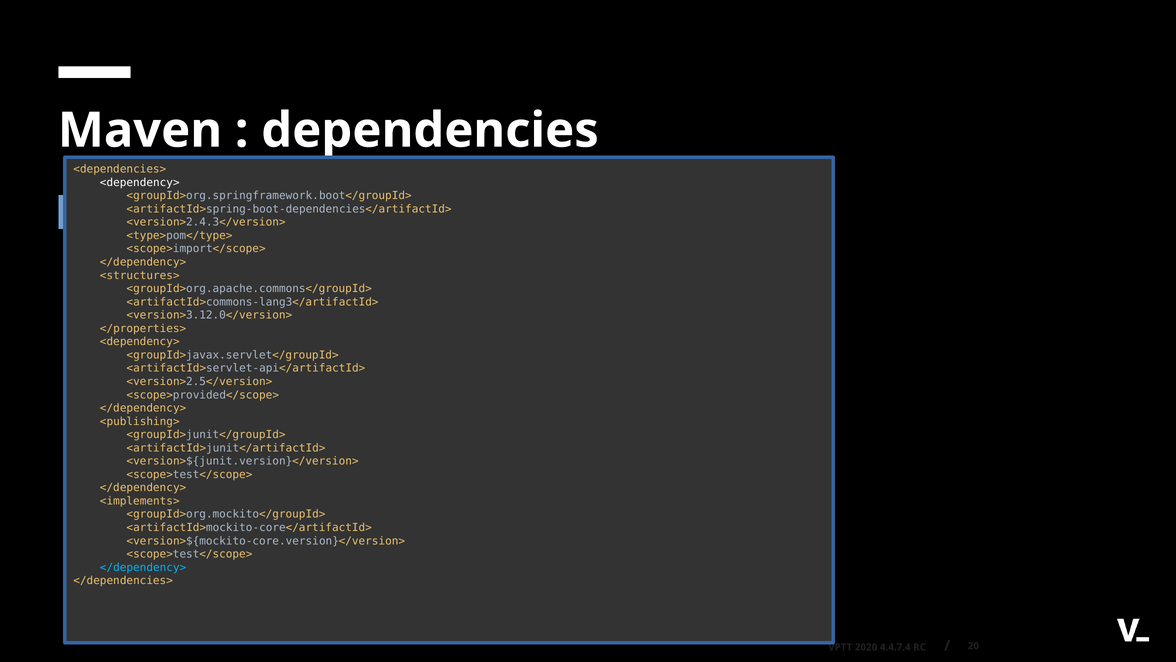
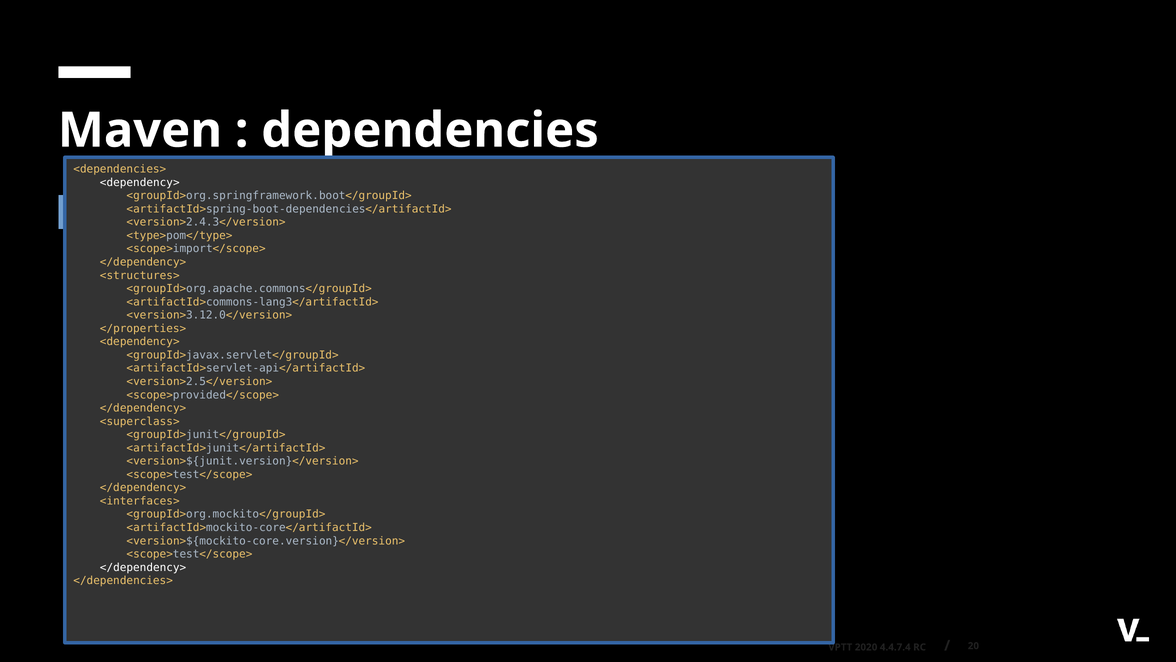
<publishing>: <publishing> -> <superclass>
<implements>: <implements> -> <interfaces>
</dependency> at (143, 567) colour: light blue -> white
